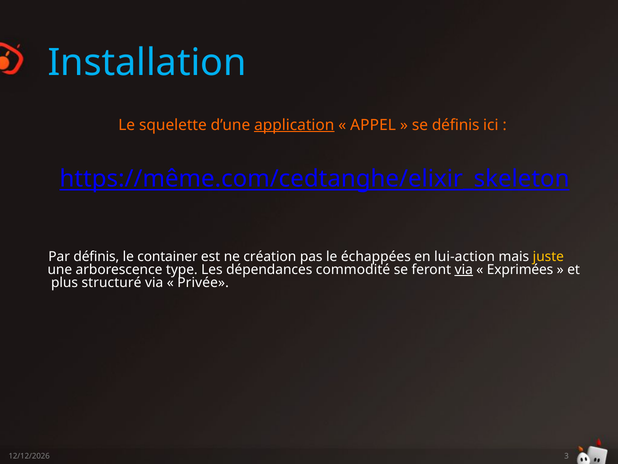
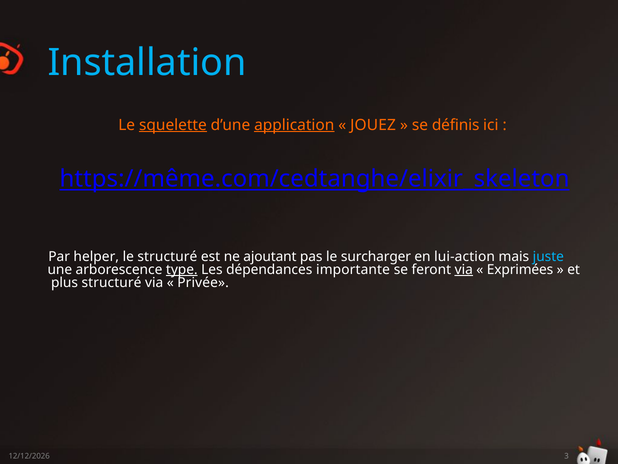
squelette underline: none -> present
APPEL: APPEL -> JOUEZ
Par définis: définis -> helper
le container: container -> structuré
création: création -> ajoutant
échappées: échappées -> surcharger
juste colour: yellow -> light blue
type underline: none -> present
commodité: commodité -> importante
